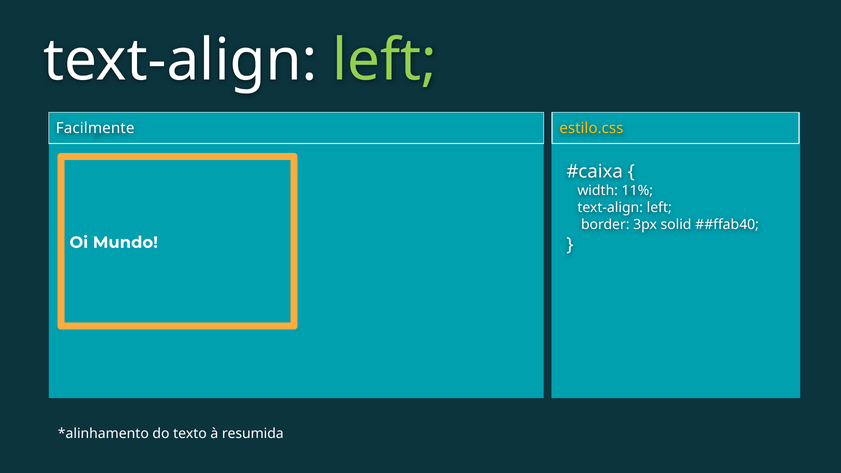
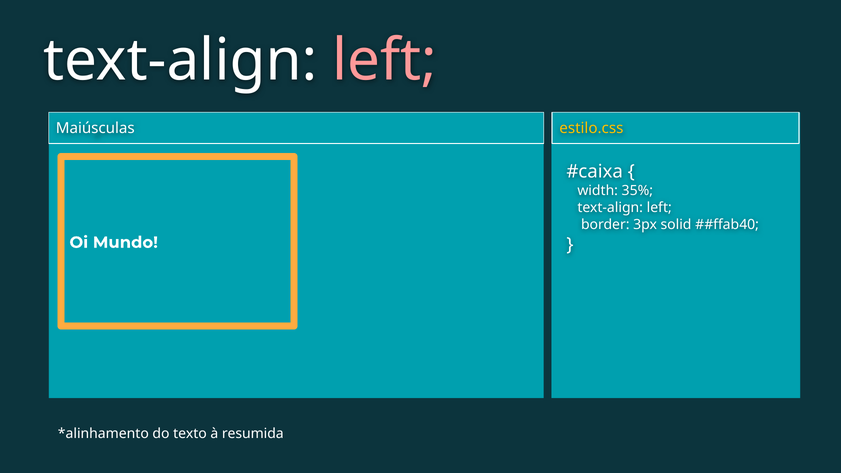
left at (385, 60) colour: light green -> pink
Facilmente: Facilmente -> Maiúsculas
11%: 11% -> 35%
